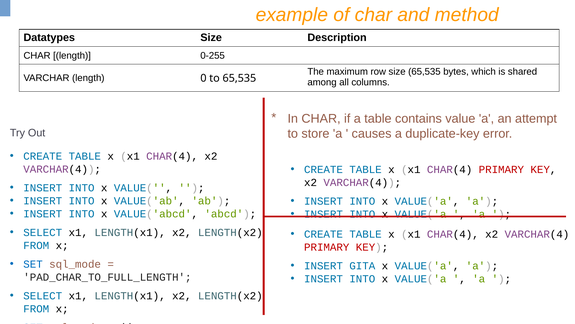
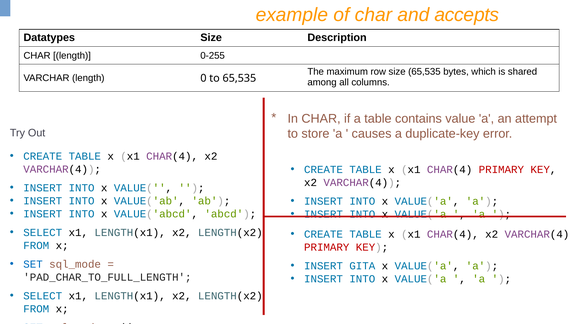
method: method -> accepts
